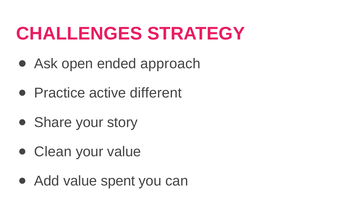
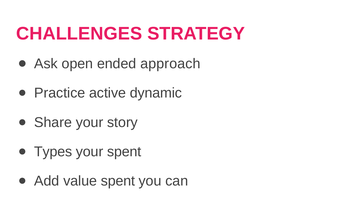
different: different -> dynamic
Clean: Clean -> Types
your value: value -> spent
